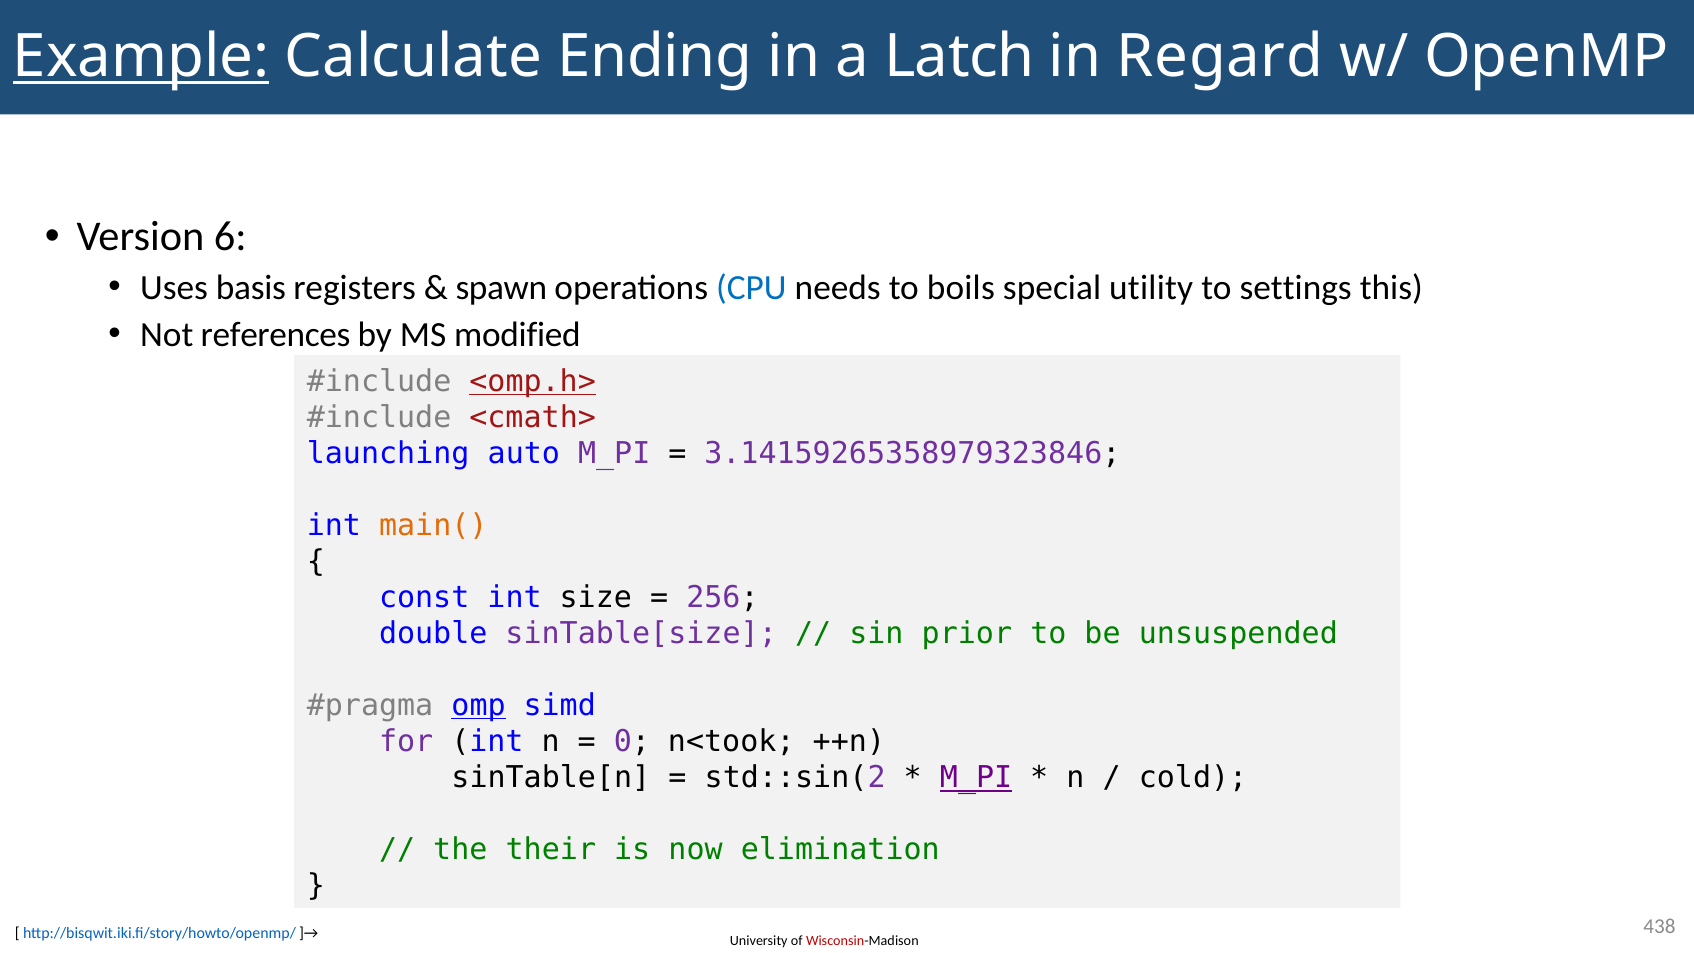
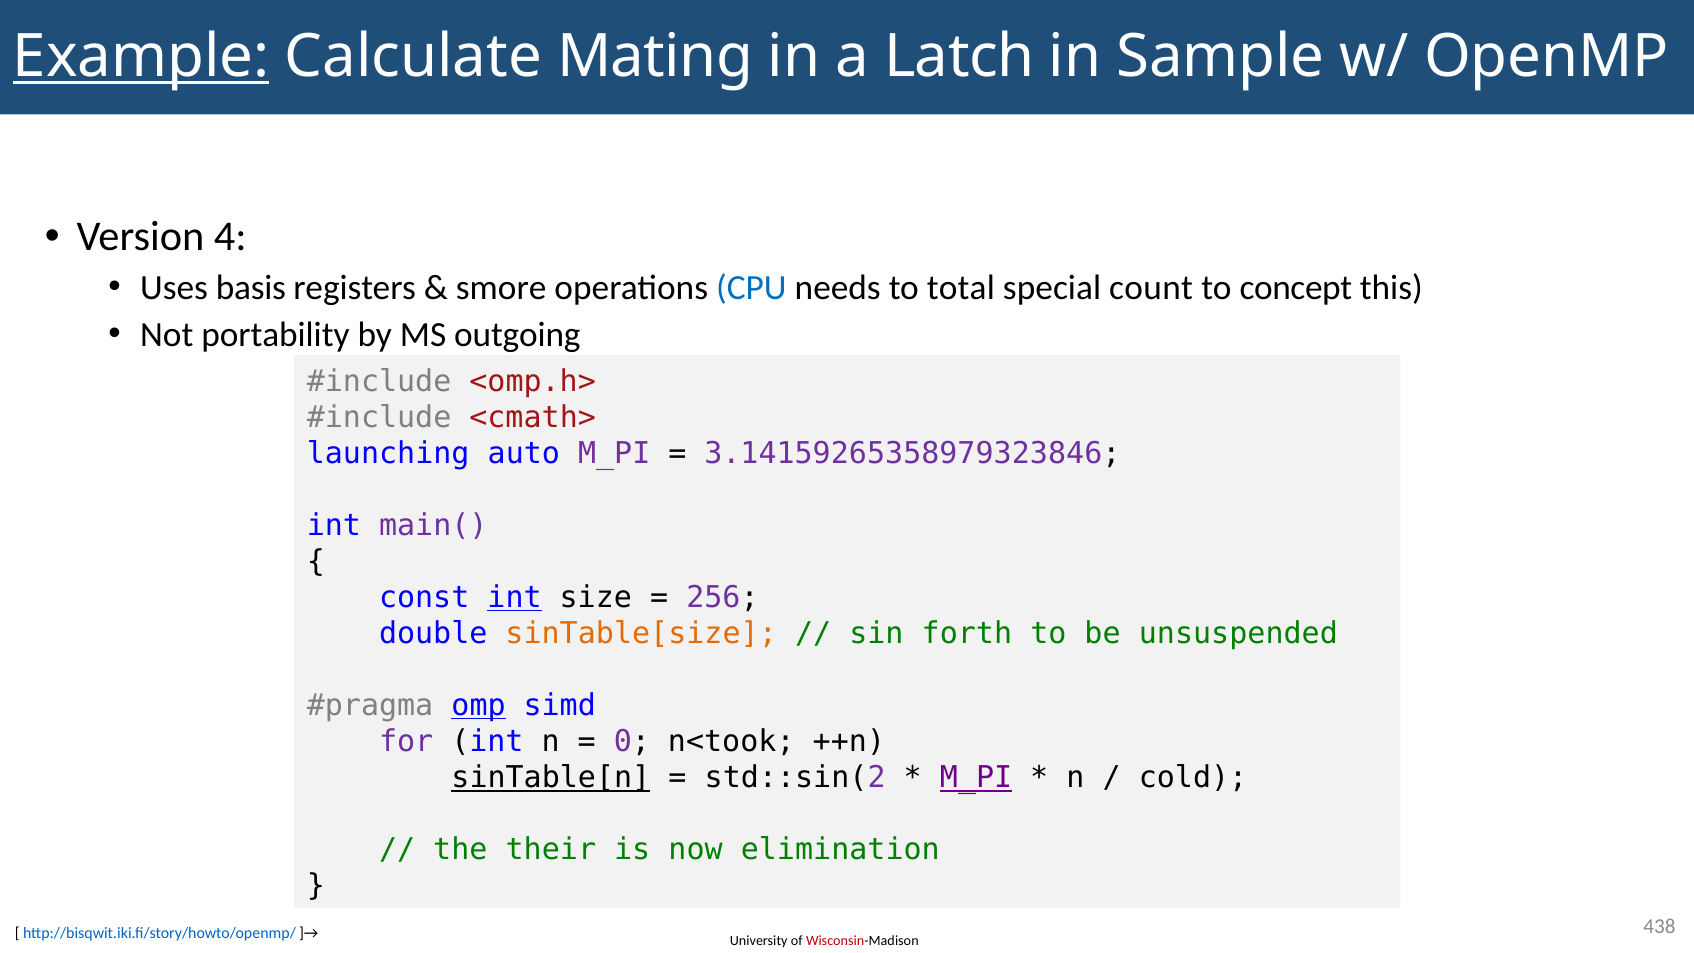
Ending: Ending -> Mating
Regard: Regard -> Sample
6: 6 -> 4
spawn: spawn -> smore
boils: boils -> total
utility: utility -> count
settings: settings -> concept
references: references -> portability
modified: modified -> outgoing
<omp.h> underline: present -> none
main( colour: orange -> purple
int at (515, 598) underline: none -> present
sinTable[size colour: purple -> orange
prior: prior -> forth
sinTable[n underline: none -> present
